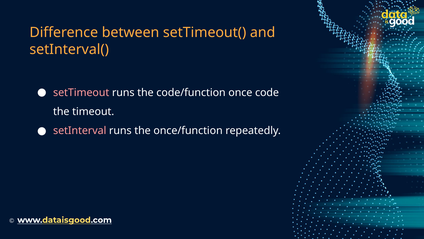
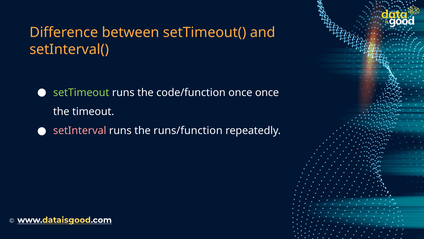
setTimeout colour: pink -> light green
once code: code -> once
once/function: once/function -> runs/function
